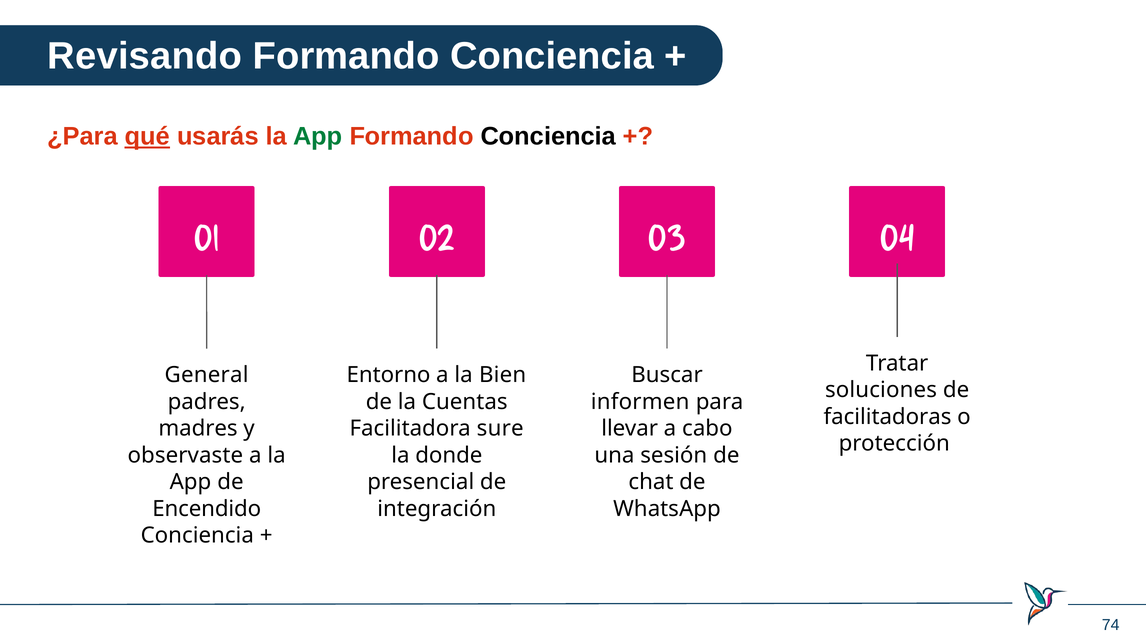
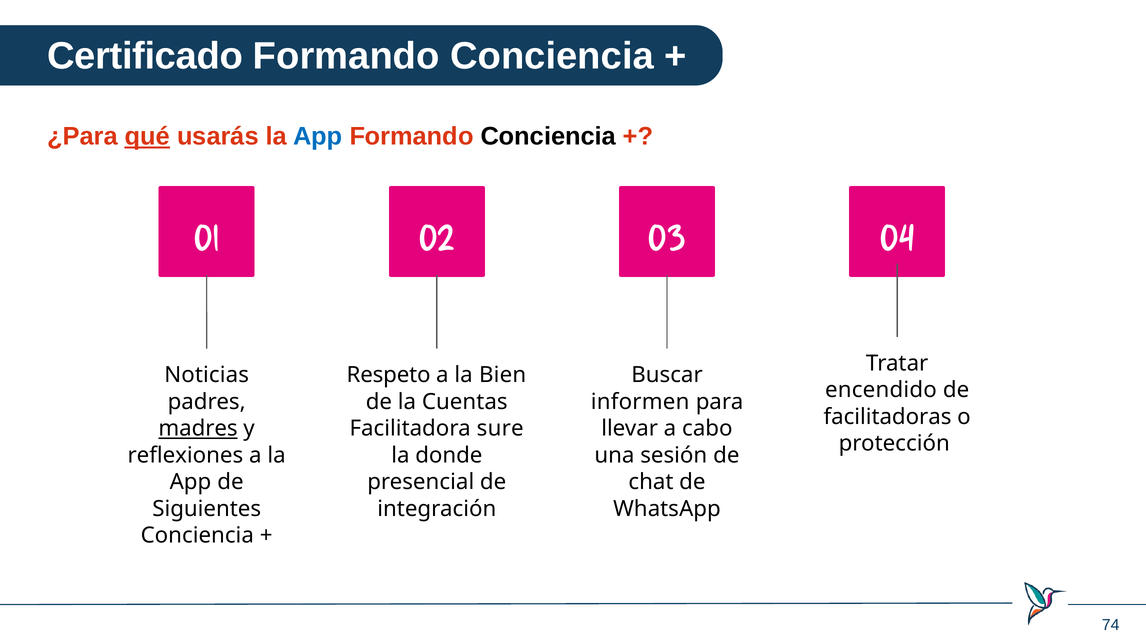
Revisando: Revisando -> Certificado
App at (318, 137) colour: green -> blue
General: General -> Noticias
Entorno: Entorno -> Respeto
soluciones: soluciones -> encendido
madres underline: none -> present
observaste: observaste -> reflexiones
Encendido: Encendido -> Siguientes
